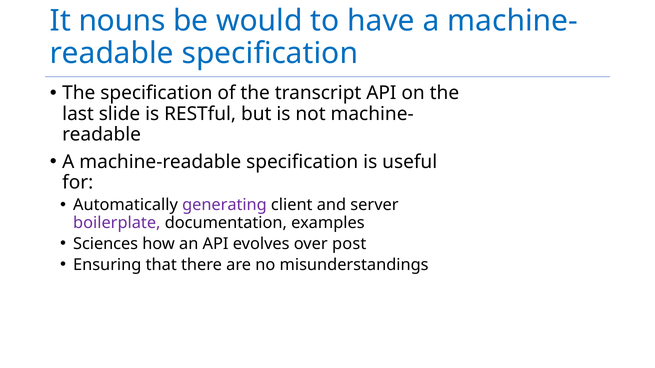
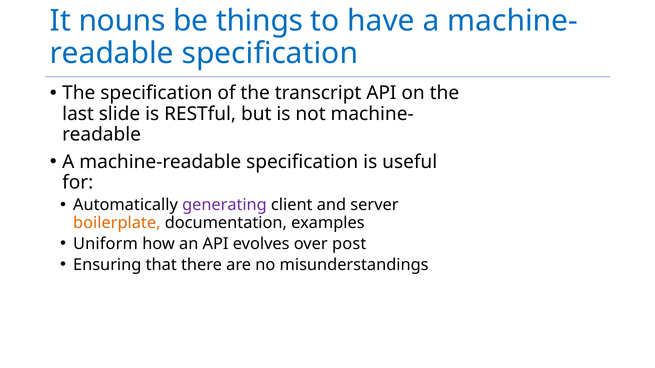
would: would -> things
boilerplate colour: purple -> orange
Sciences: Sciences -> Uniform
